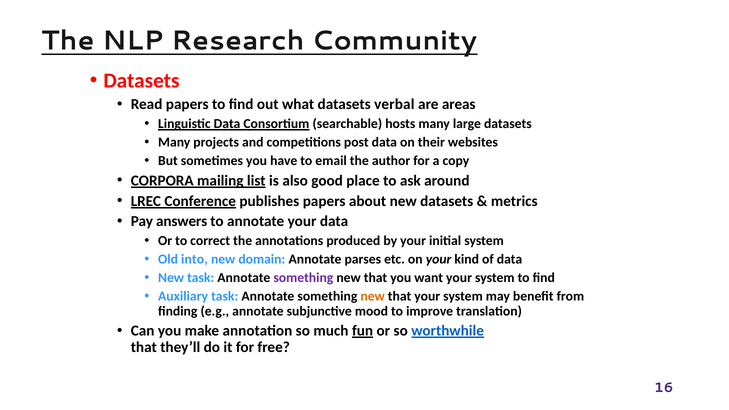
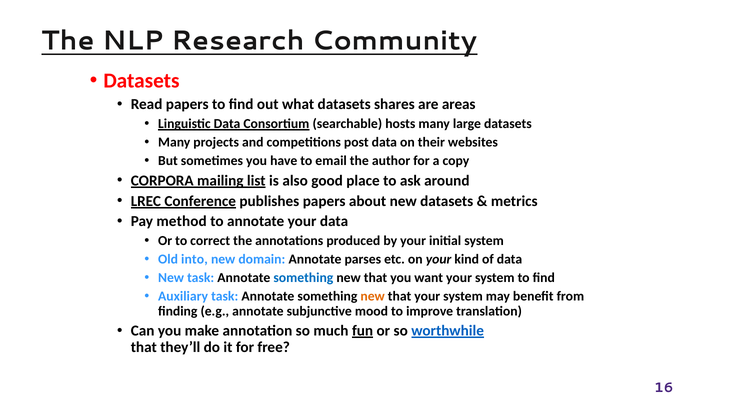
verbal: verbal -> shares
answers: answers -> method
something at (303, 278) colour: purple -> blue
